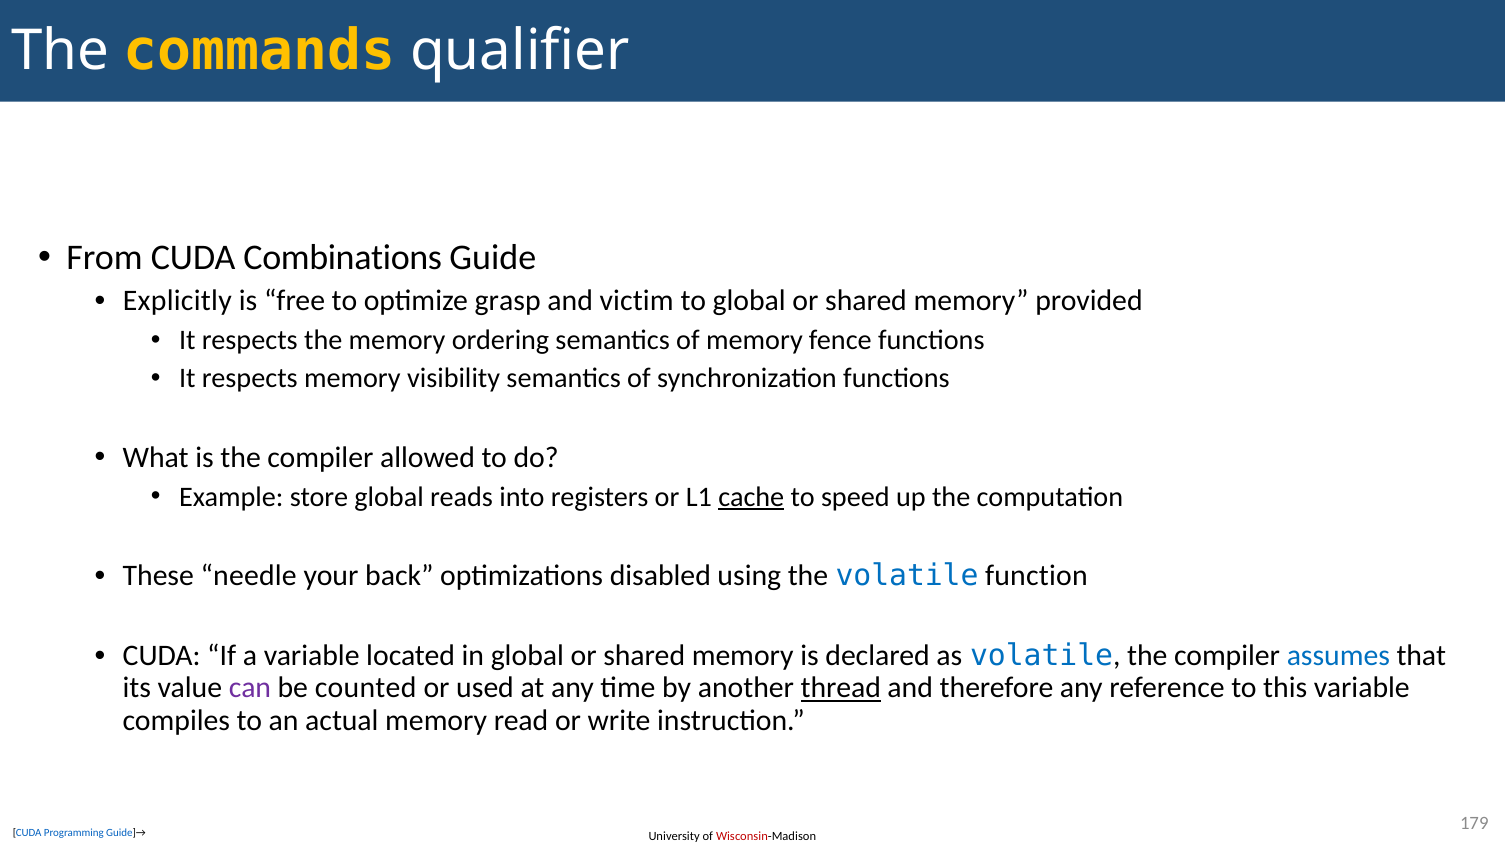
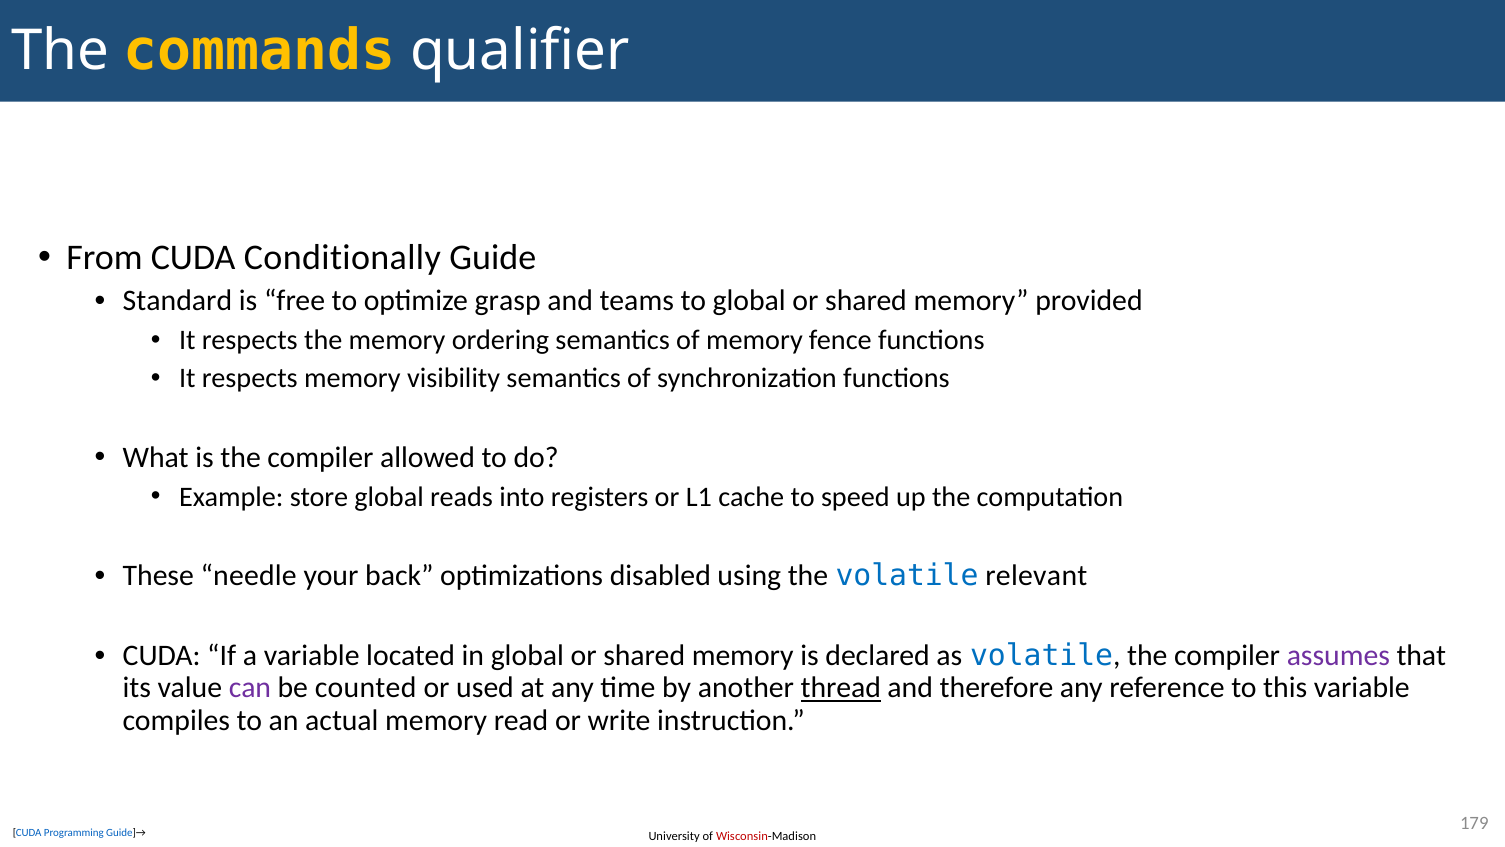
Combinations: Combinations -> Conditionally
Explicitly: Explicitly -> Standard
victim: victim -> teams
cache underline: present -> none
function: function -> relevant
assumes colour: blue -> purple
